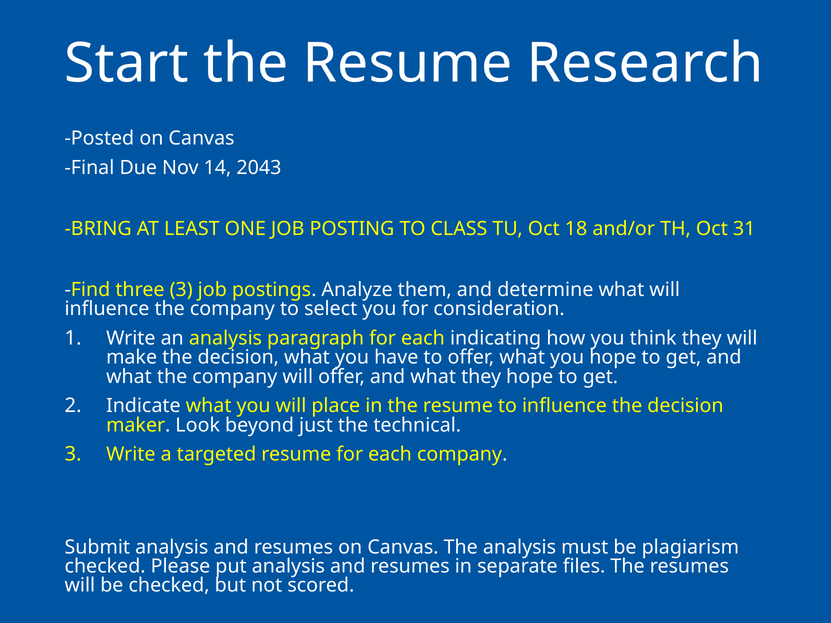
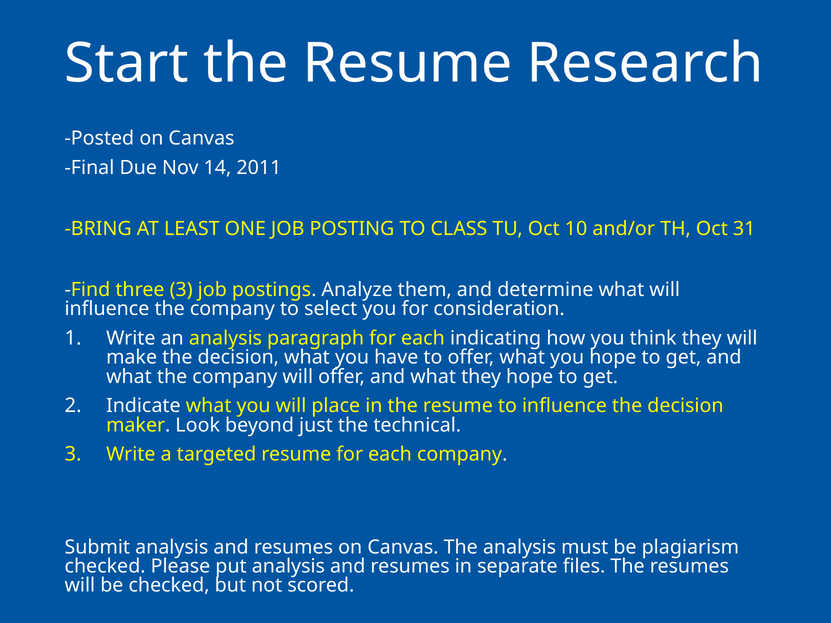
2043: 2043 -> 2011
18: 18 -> 10
